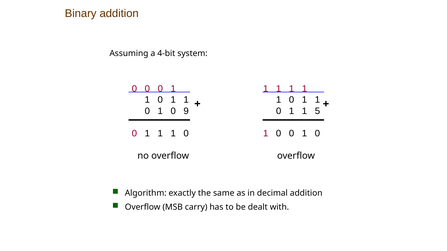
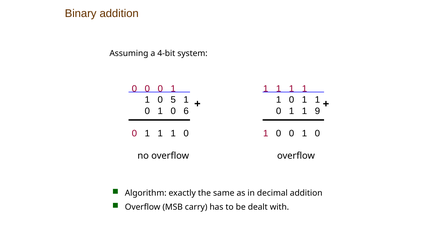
1 at (173, 100): 1 -> 5
9: 9 -> 6
5: 5 -> 9
